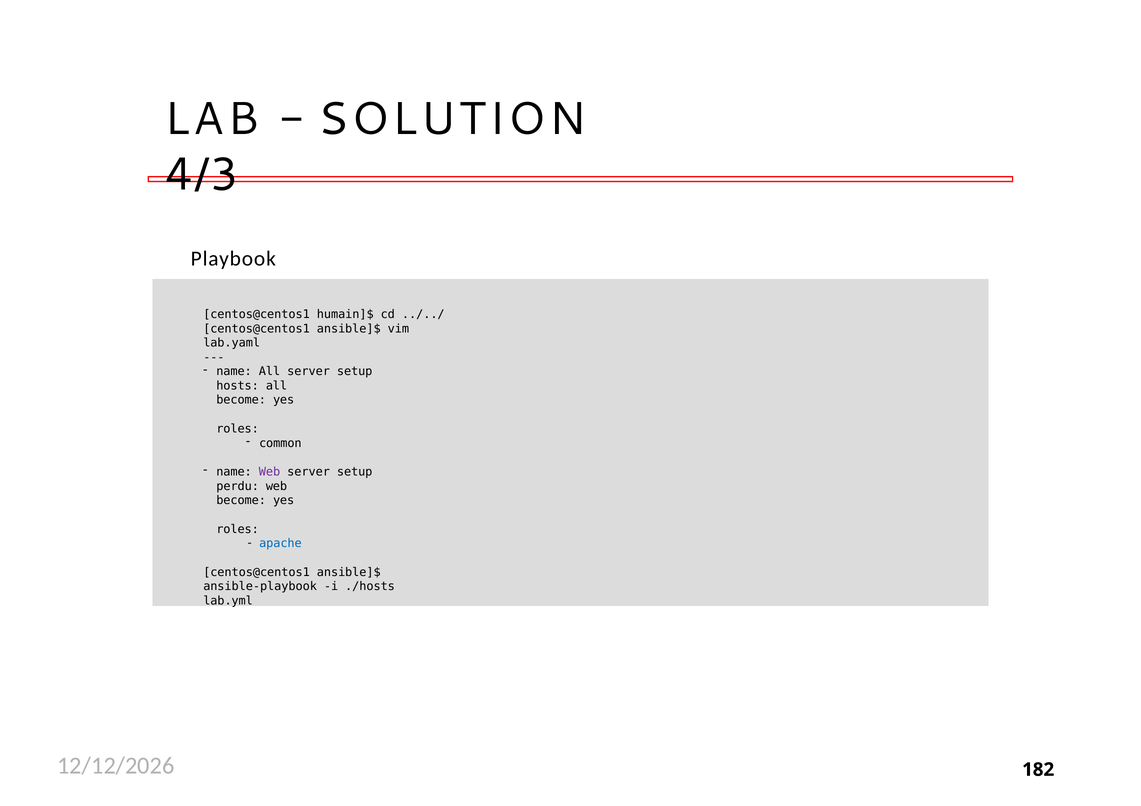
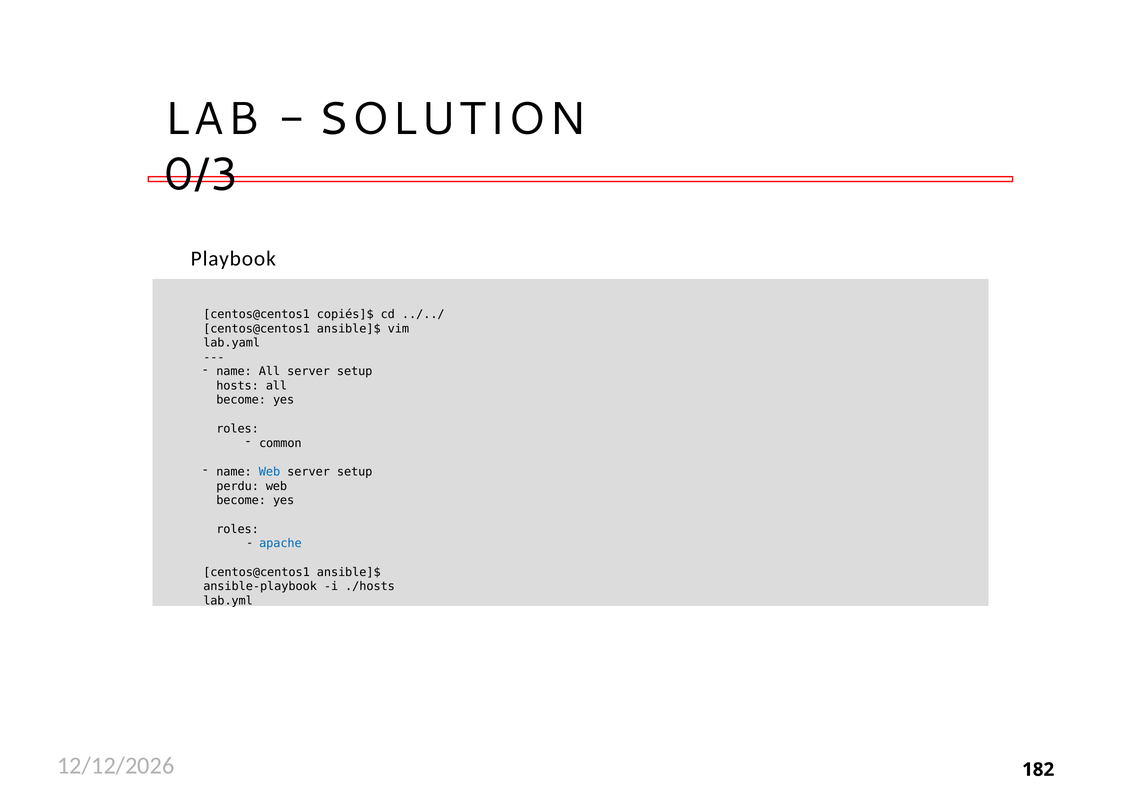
4/3: 4/3 -> 0/3
humain]$: humain]$ -> copiés]$
Web at (270, 472) colour: purple -> blue
